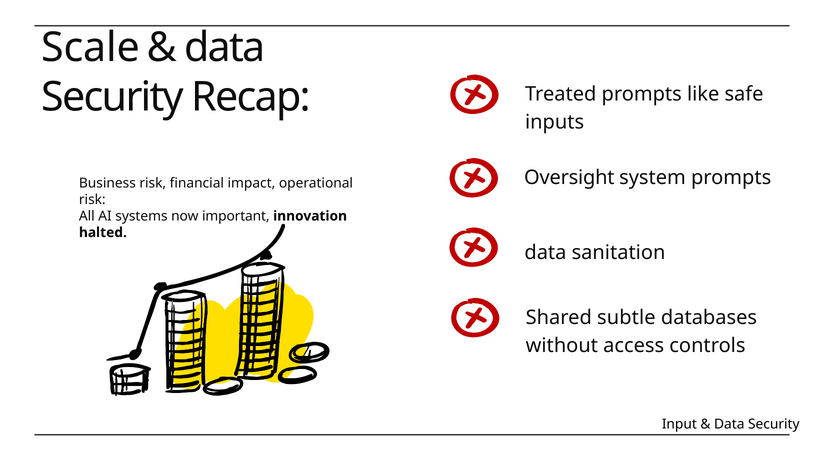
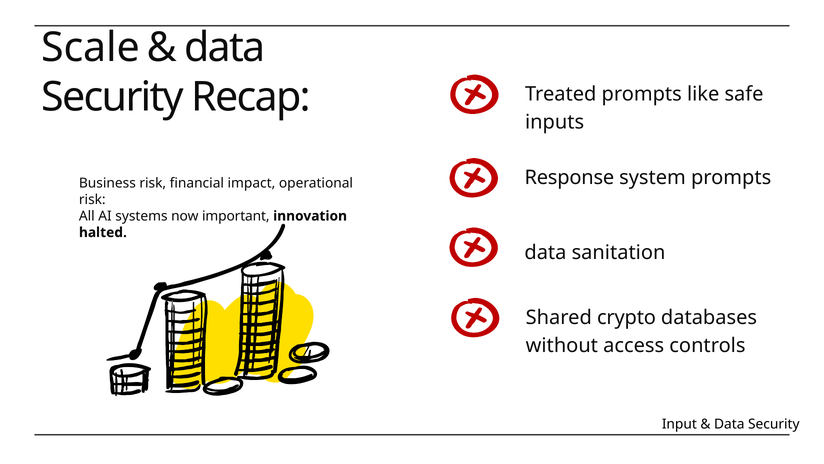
Oversight: Oversight -> Response
subtle: subtle -> crypto
